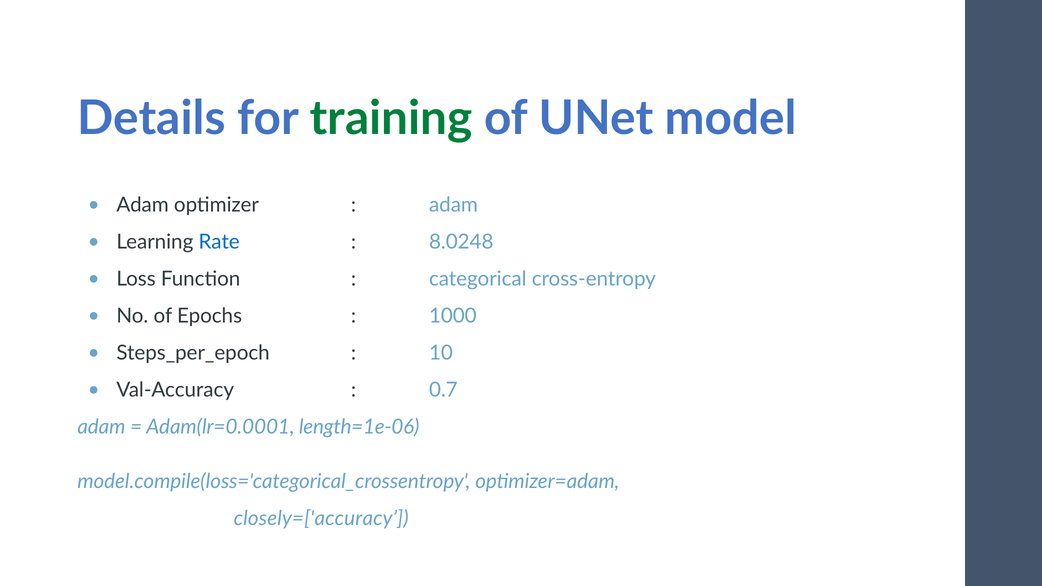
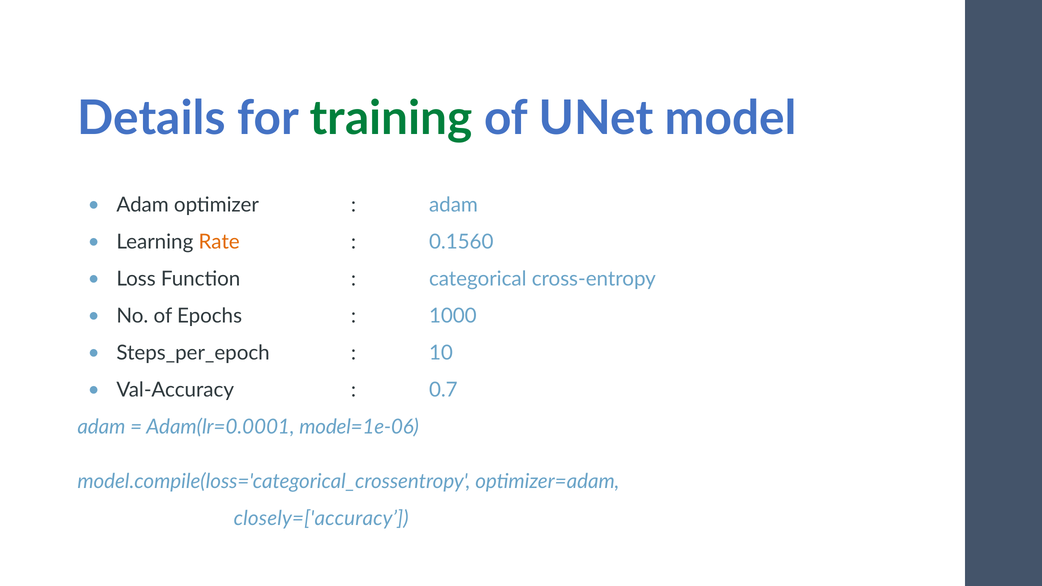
Rate colour: blue -> orange
8.0248: 8.0248 -> 0.1560
length=1e-06: length=1e-06 -> model=1e-06
